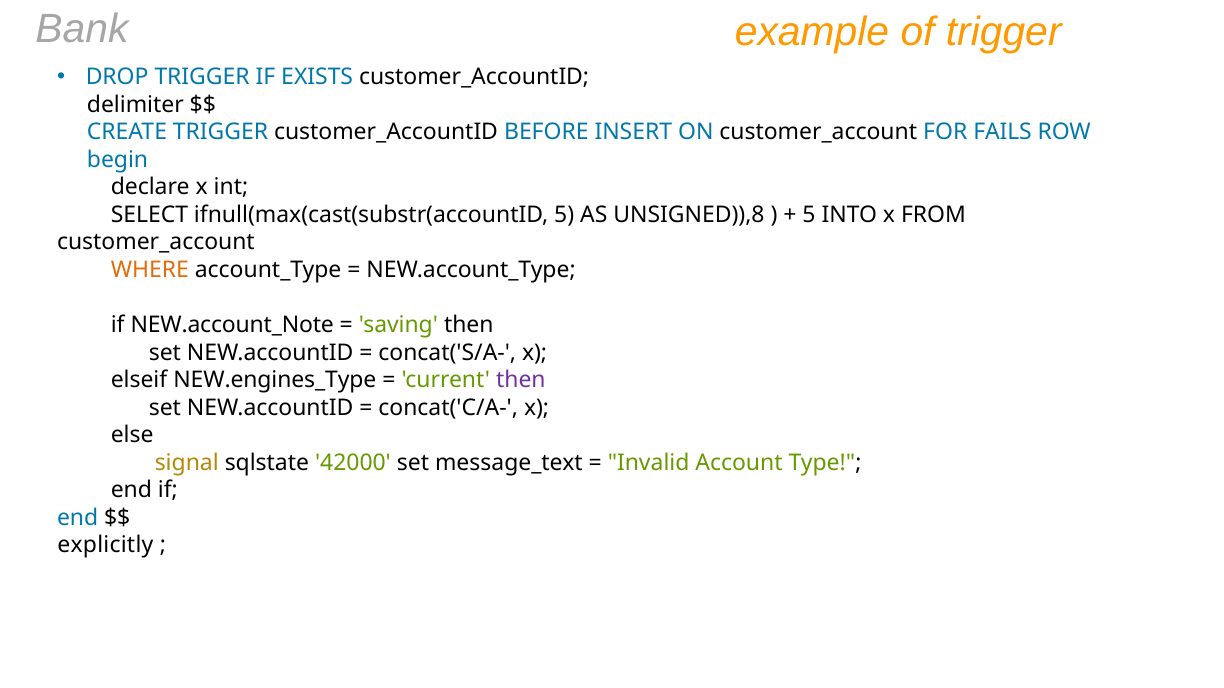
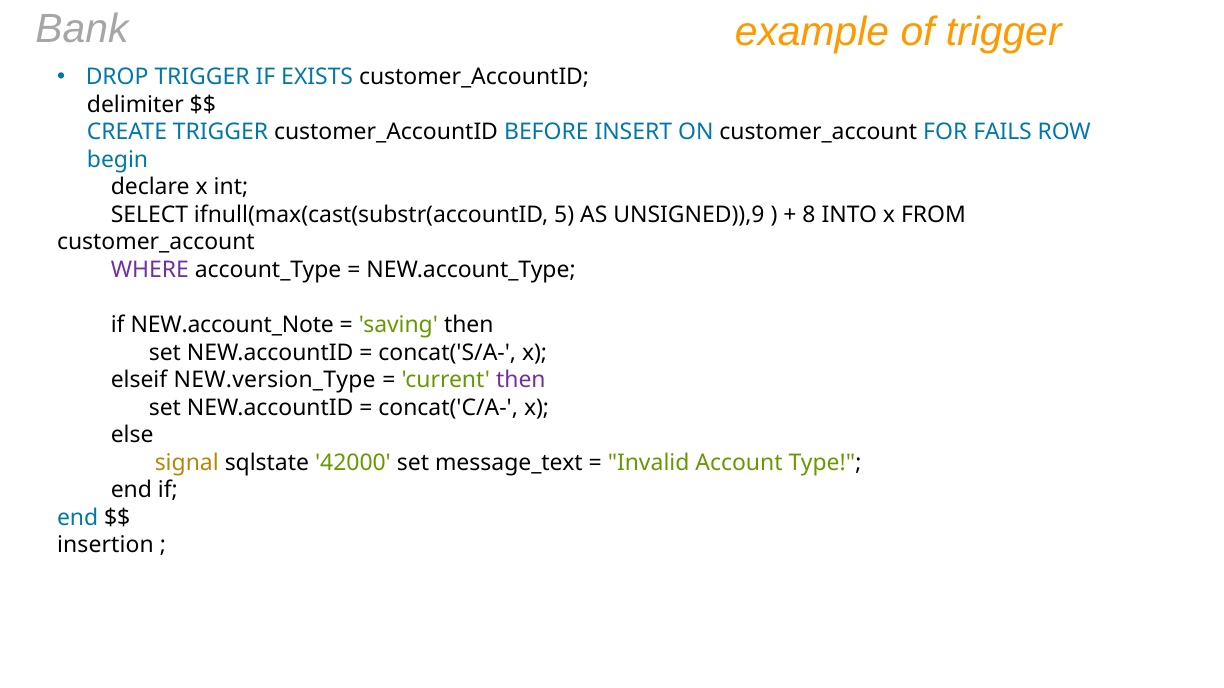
UNSIGNED)),8: UNSIGNED)),8 -> UNSIGNED)),9
5 at (809, 215): 5 -> 8
WHERE colour: orange -> purple
NEW.engines_Type: NEW.engines_Type -> NEW.version_Type
explicitly: explicitly -> insertion
